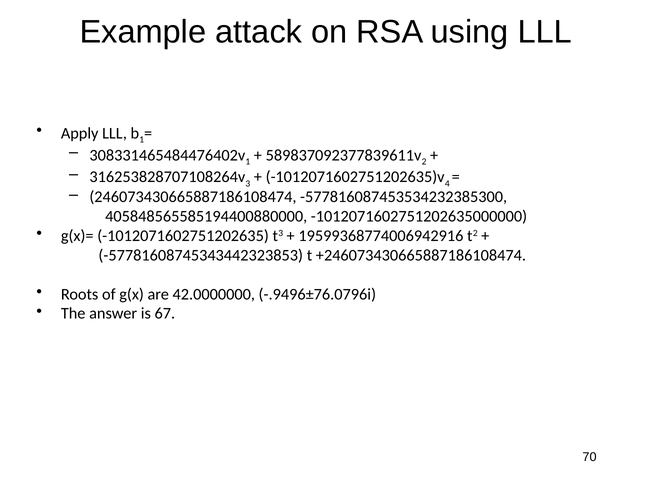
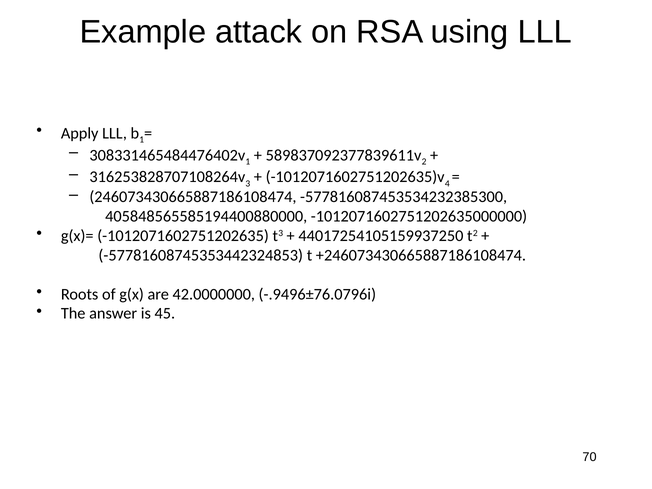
19599368774006942916: 19599368774006942916 -> 44017254105159937250
-57781608745343442323853: -57781608745343442323853 -> -57781608745353442324853
67: 67 -> 45
